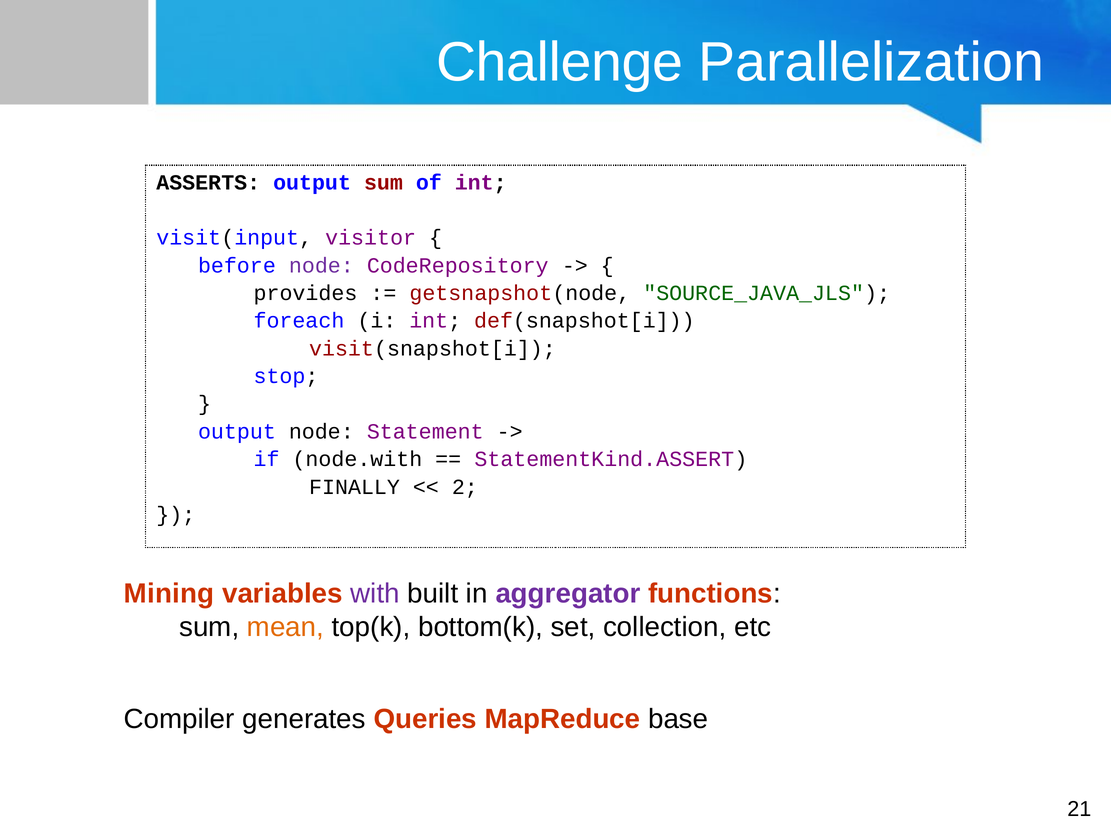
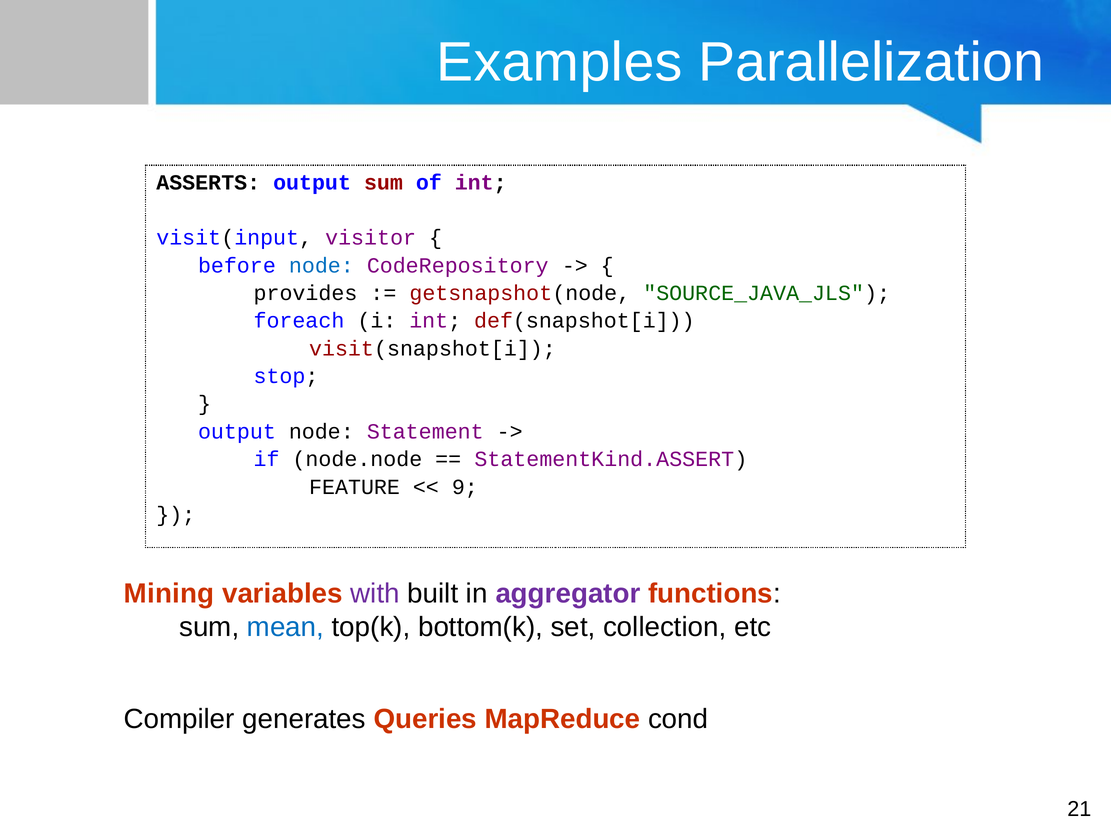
Challenge: Challenge -> Examples
node at (321, 266) colour: purple -> blue
node.with: node.with -> node.node
FINALLY: FINALLY -> FEATURE
2: 2 -> 9
mean colour: orange -> blue
base: base -> cond
